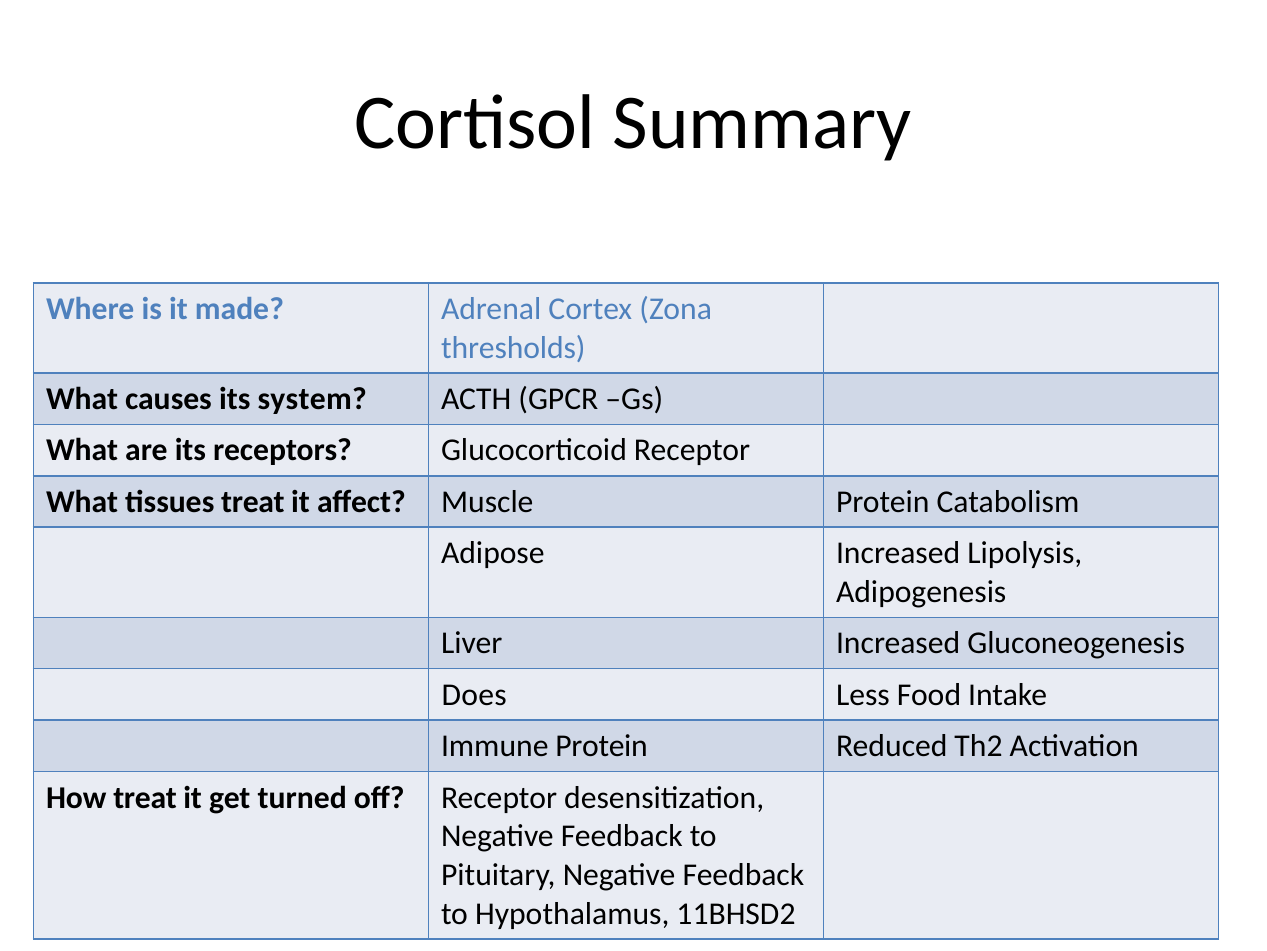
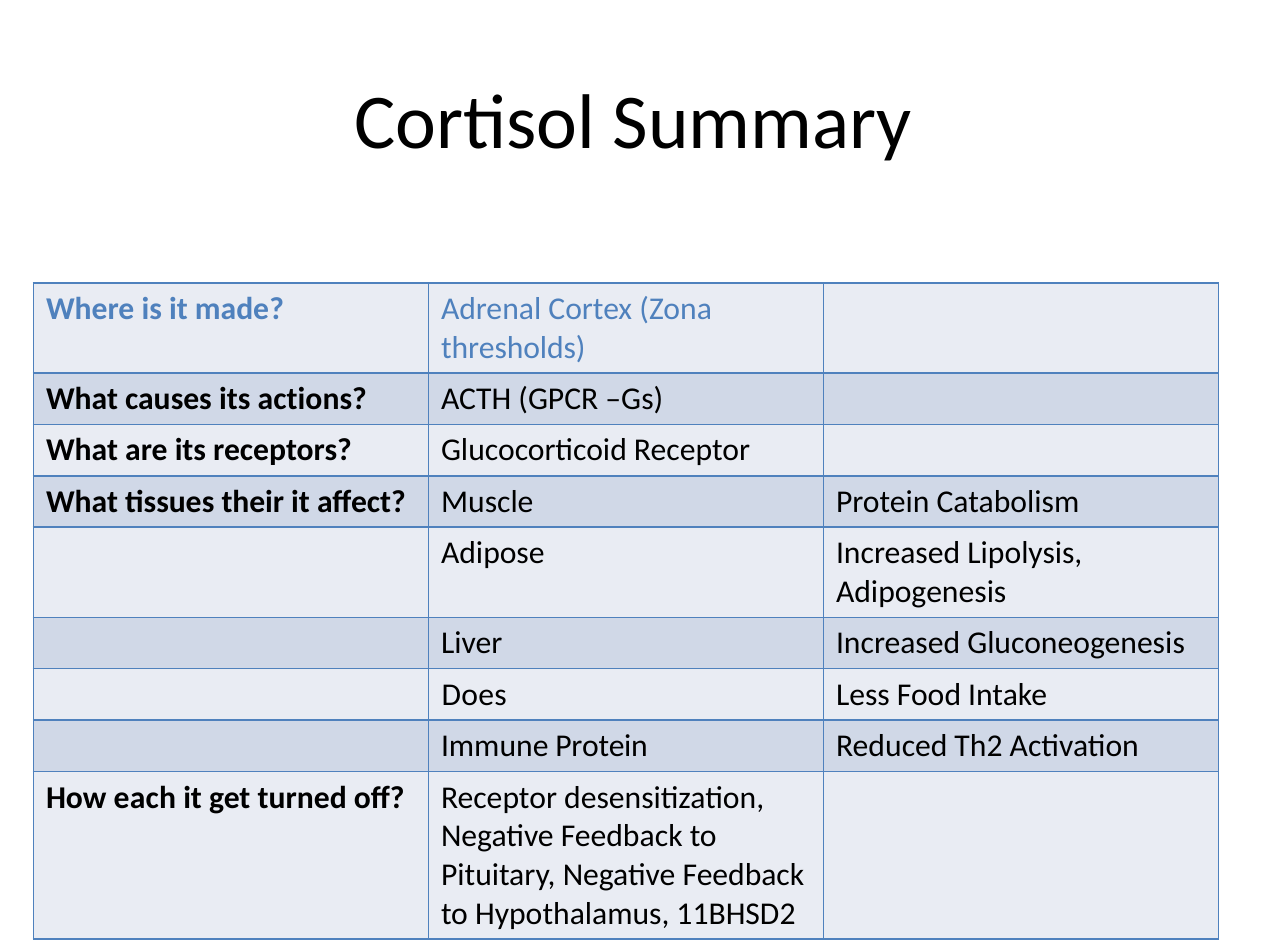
system: system -> actions
tissues treat: treat -> their
How treat: treat -> each
